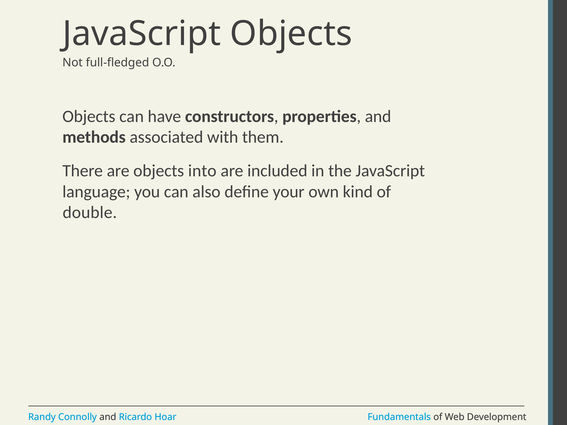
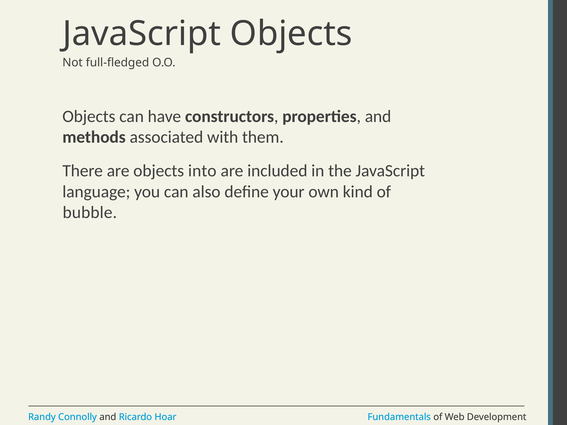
double: double -> bubble
